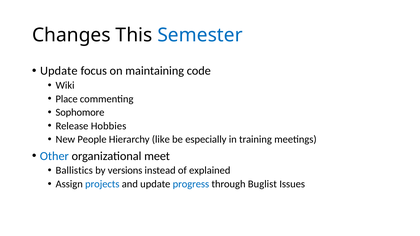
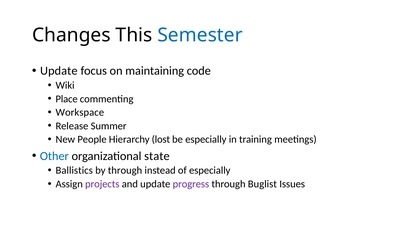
Sophomore: Sophomore -> Workspace
Hobbies: Hobbies -> Summer
like: like -> lost
meet: meet -> state
by versions: versions -> through
of explained: explained -> especially
projects colour: blue -> purple
progress colour: blue -> purple
